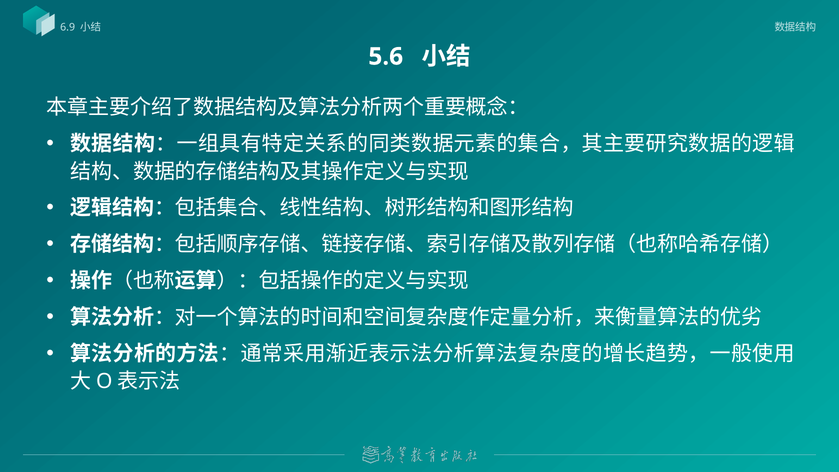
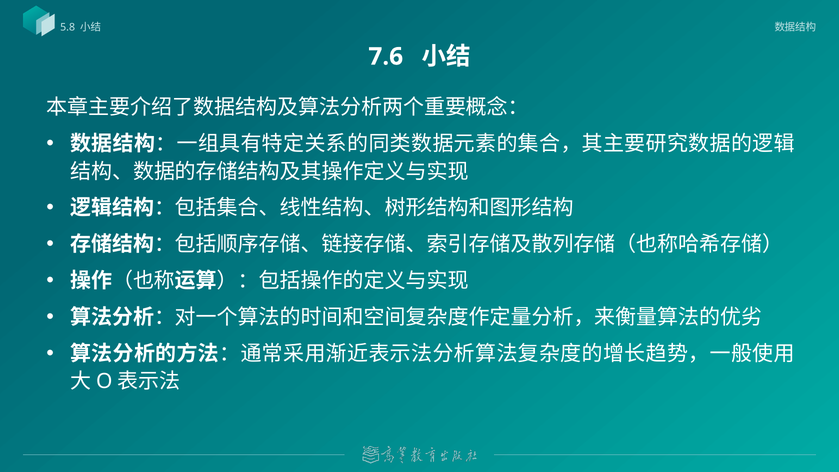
6.9: 6.9 -> 5.8
5.6: 5.6 -> 7.6
